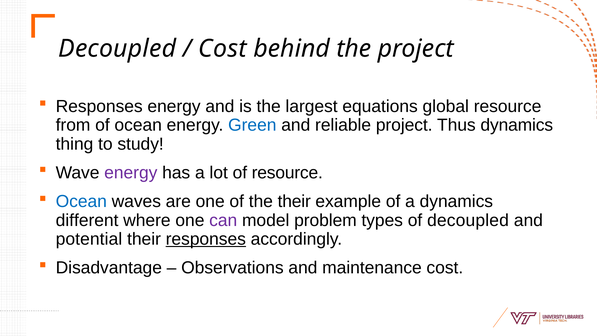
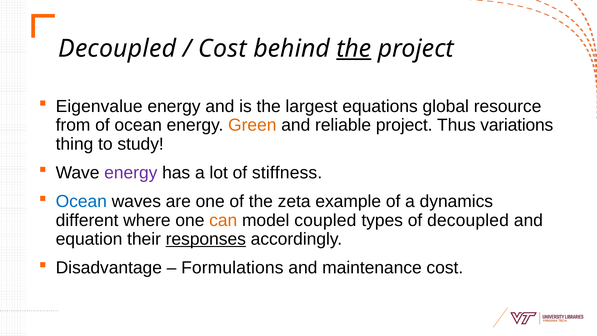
the at (354, 48) underline: none -> present
Responses at (99, 106): Responses -> Eigenvalue
Green colour: blue -> orange
Thus dynamics: dynamics -> variations
of resource: resource -> stiffness
the their: their -> zeta
can colour: purple -> orange
problem: problem -> coupled
potential: potential -> equation
Observations: Observations -> Formulations
